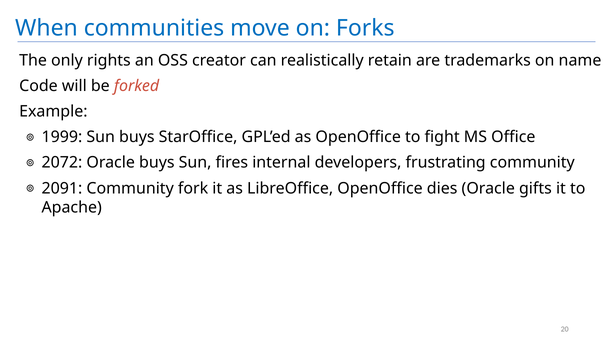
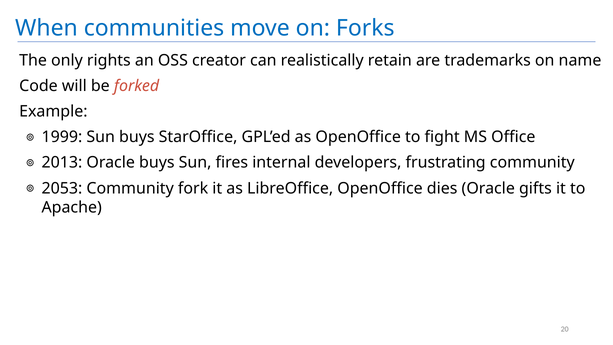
2072: 2072 -> 2013
2091: 2091 -> 2053
